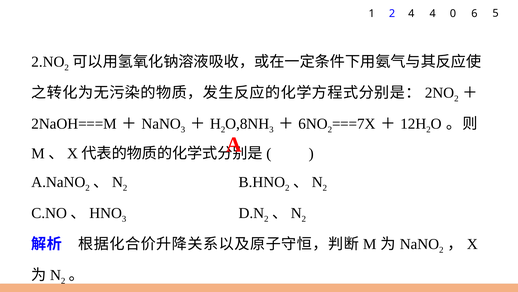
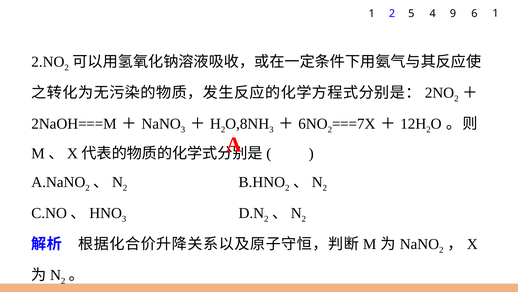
2 4: 4 -> 5
0: 0 -> 9
6 5: 5 -> 1
